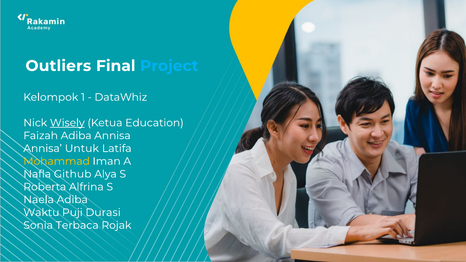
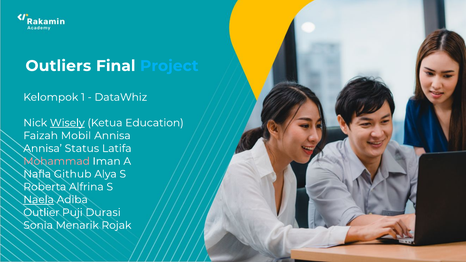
Faizah Adiba: Adiba -> Mobil
Untuk: Untuk -> Status
Mohammad colour: yellow -> pink
Naela underline: none -> present
Waktu: Waktu -> Outlier
Terbaca: Terbaca -> Menarik
